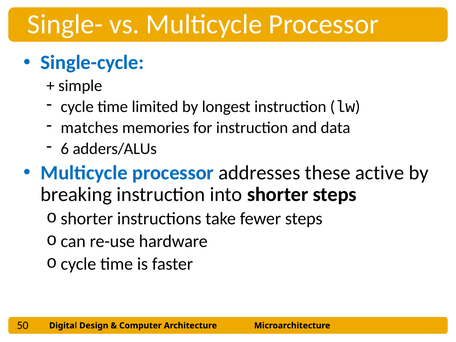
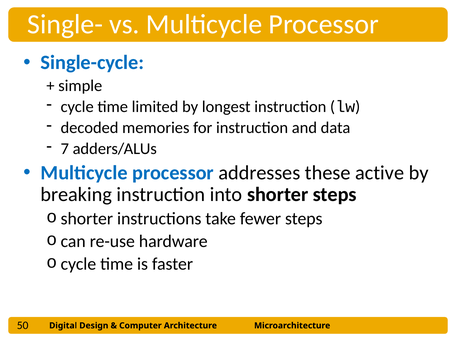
matches: matches -> decoded
6: 6 -> 7
